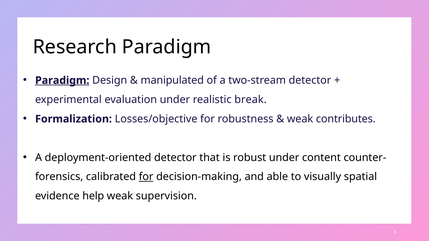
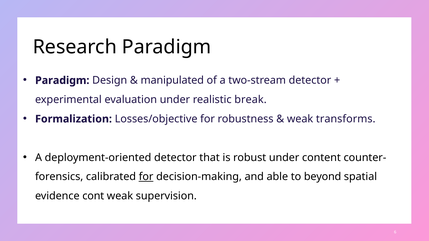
Paradigm at (62, 80) underline: present -> none
contributes: contributes -> transforms
visually: visually -> beyond
help: help -> cont
